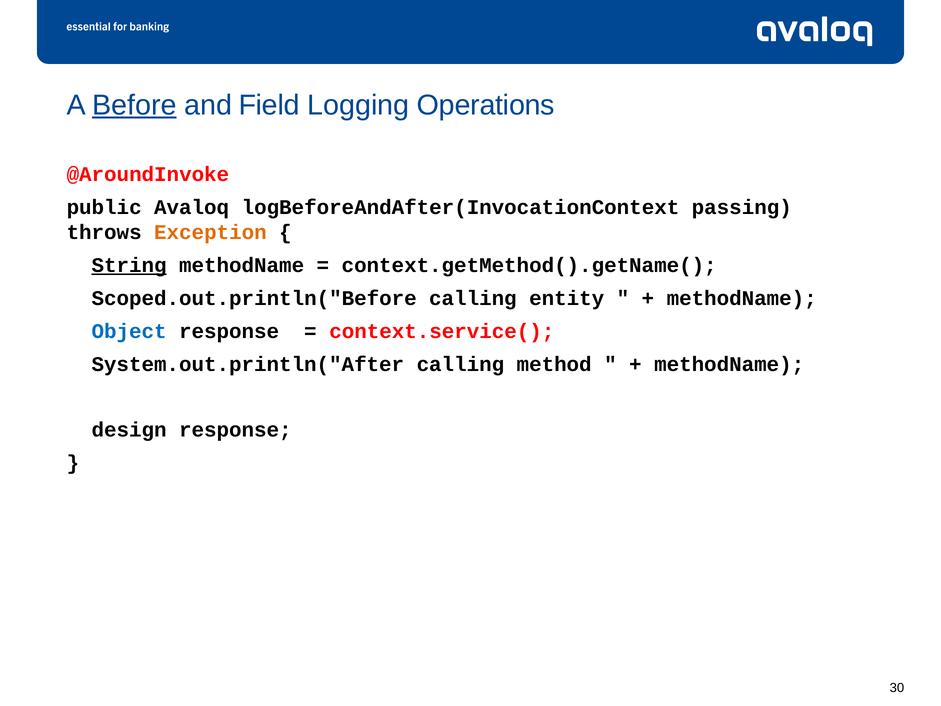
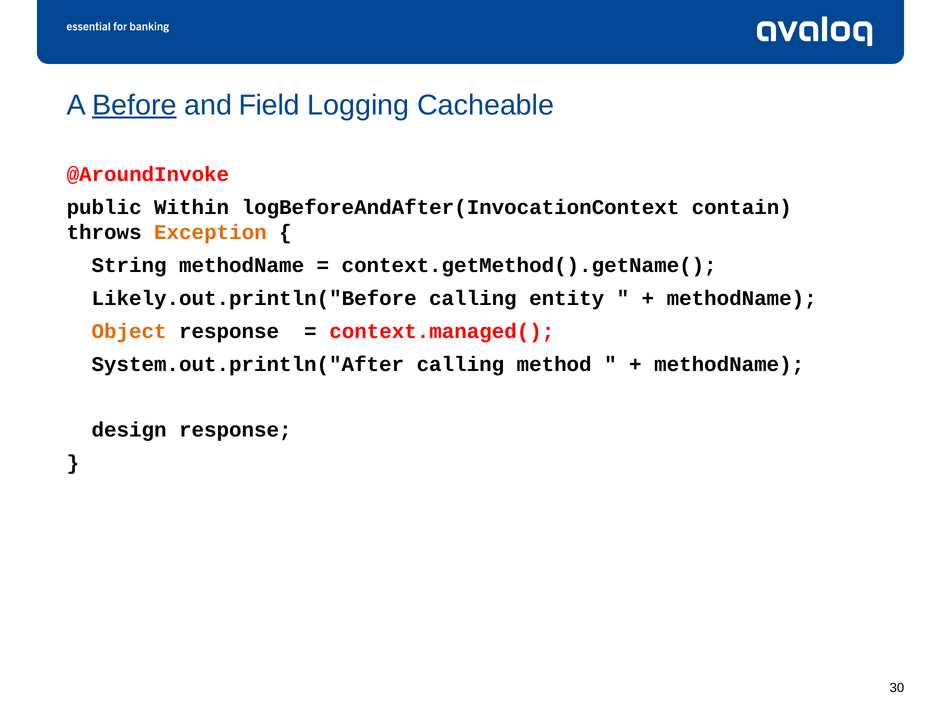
Operations: Operations -> Cacheable
Avaloq: Avaloq -> Within
passing: passing -> contain
String underline: present -> none
Scoped.out.println("Before: Scoped.out.println("Before -> Likely.out.println("Before
Object colour: blue -> orange
context.service(: context.service( -> context.managed(
